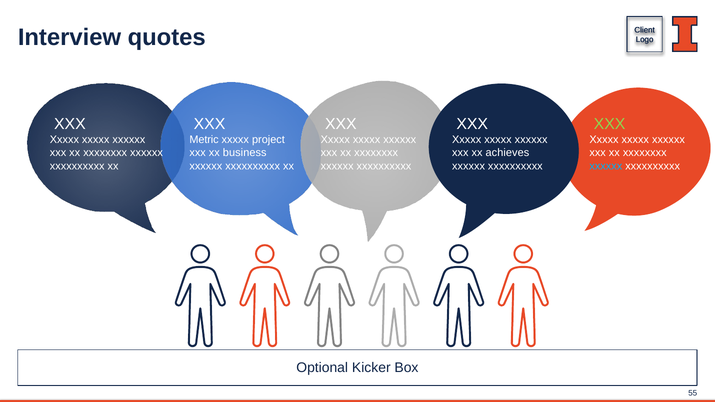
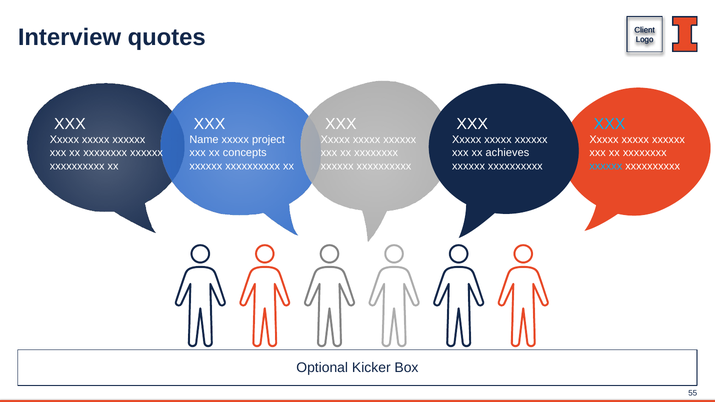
XXX at (610, 124) colour: light green -> light blue
Metric: Metric -> Name
business: business -> concepts
